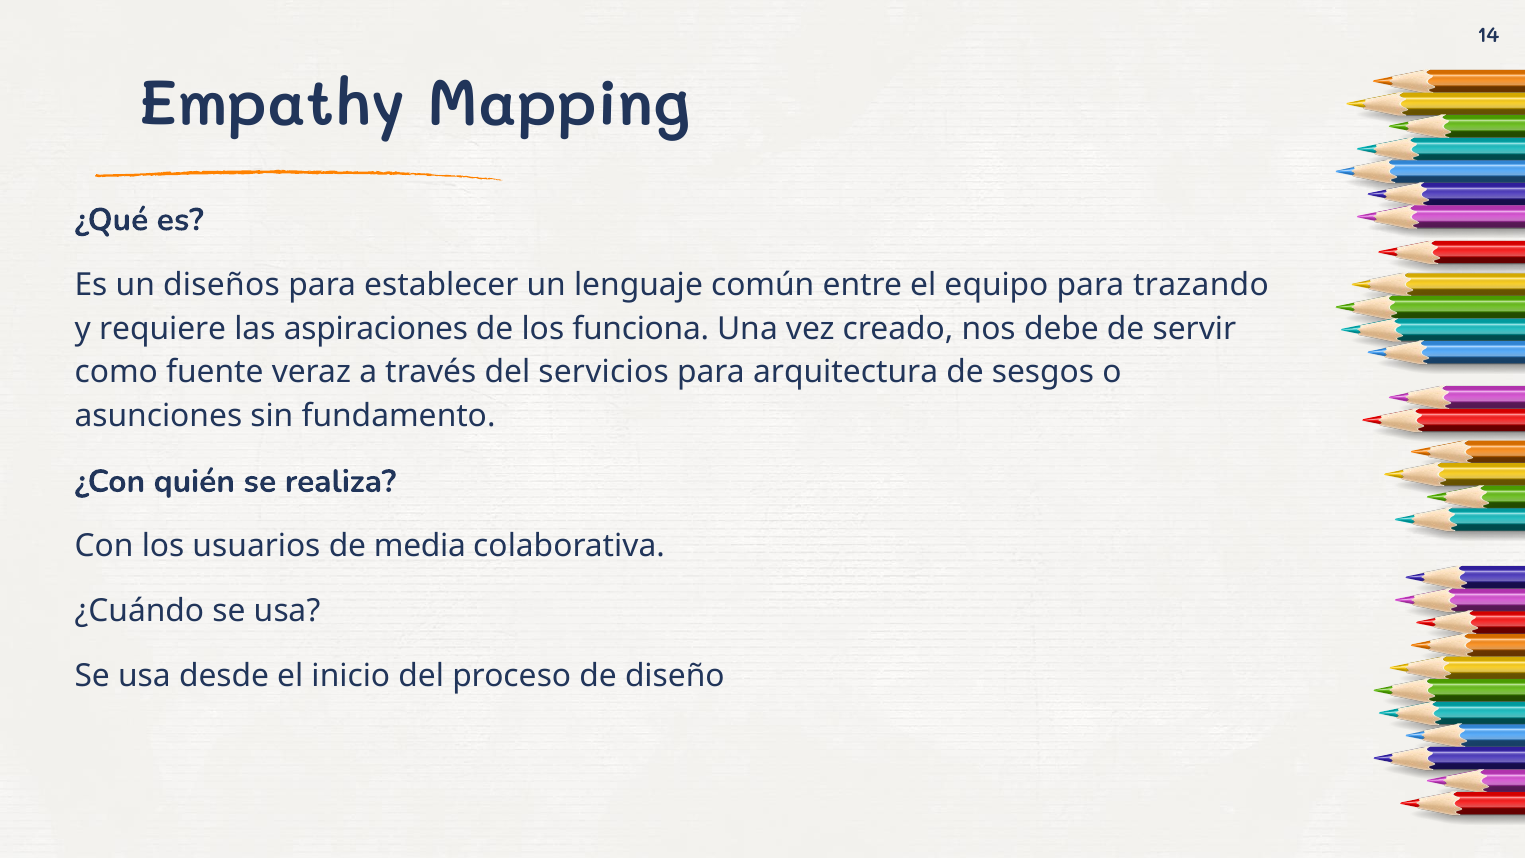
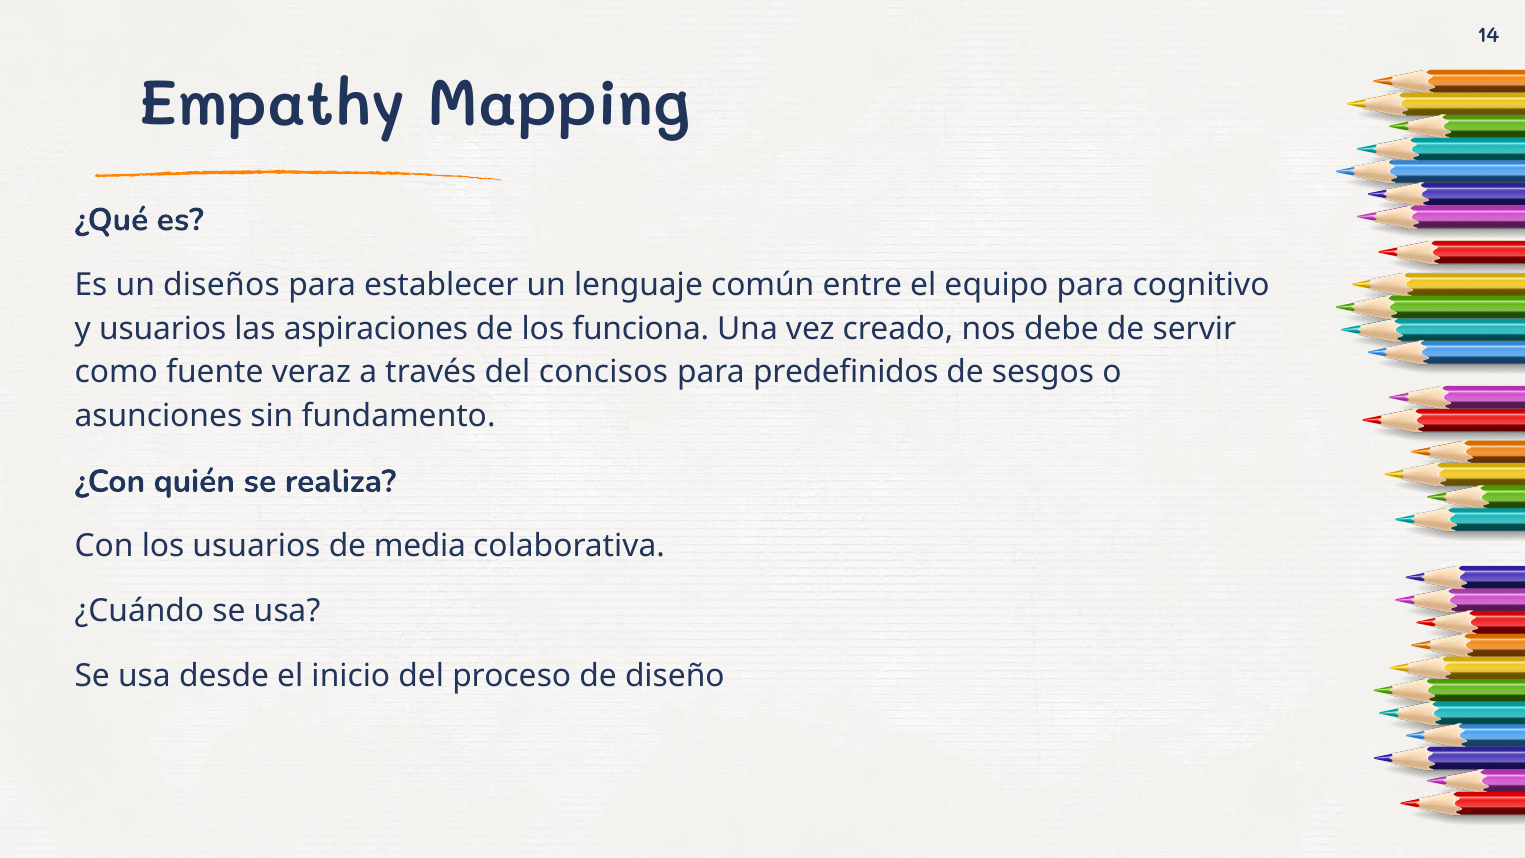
trazando: trazando -> cognitivo
y requiere: requiere -> usuarios
servicios: servicios -> concisos
arquitectura: arquitectura -> predefinidos
